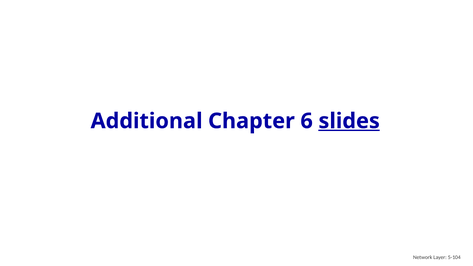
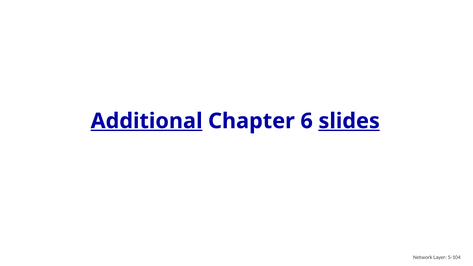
Additional underline: none -> present
